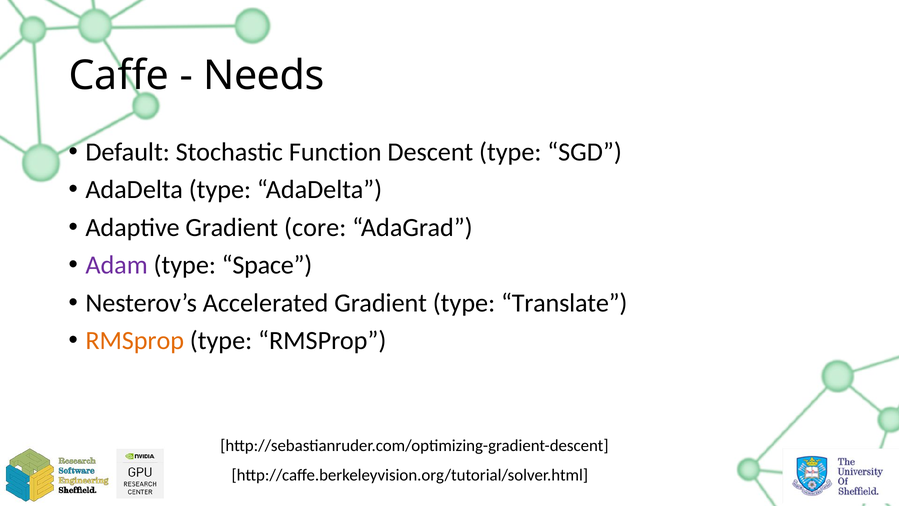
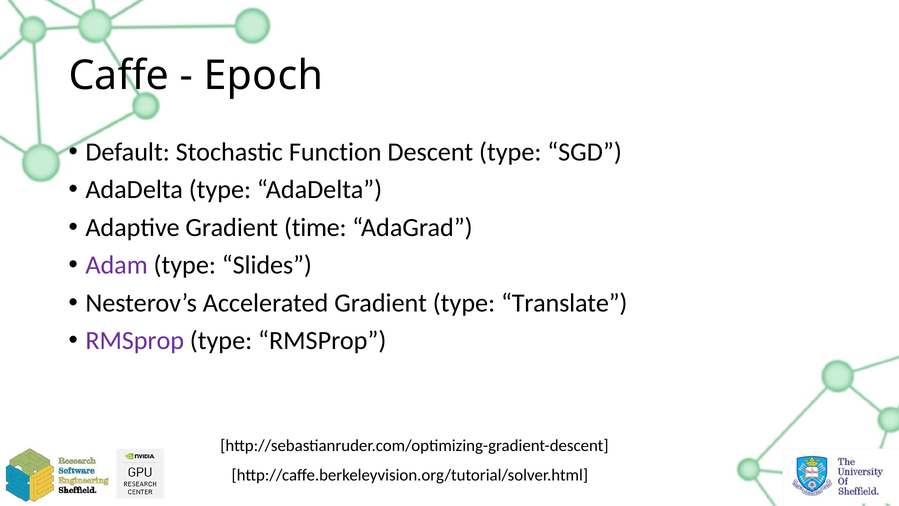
Needs: Needs -> Epoch
core: core -> time
Space: Space -> Slides
RMSprop at (135, 340) colour: orange -> purple
